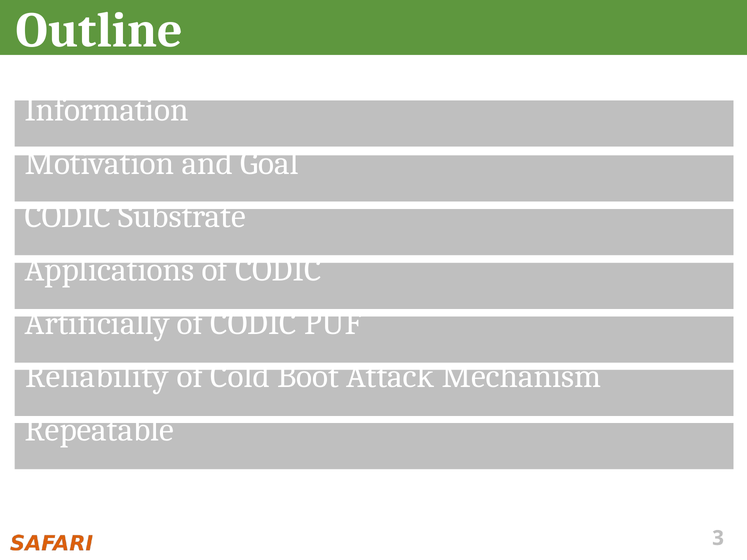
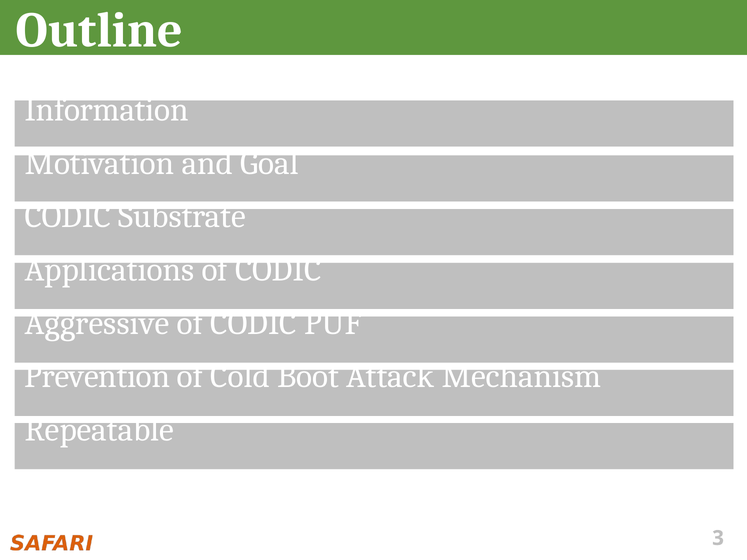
Artificially: Artificially -> Aggressive
Reliability: Reliability -> Prevention
